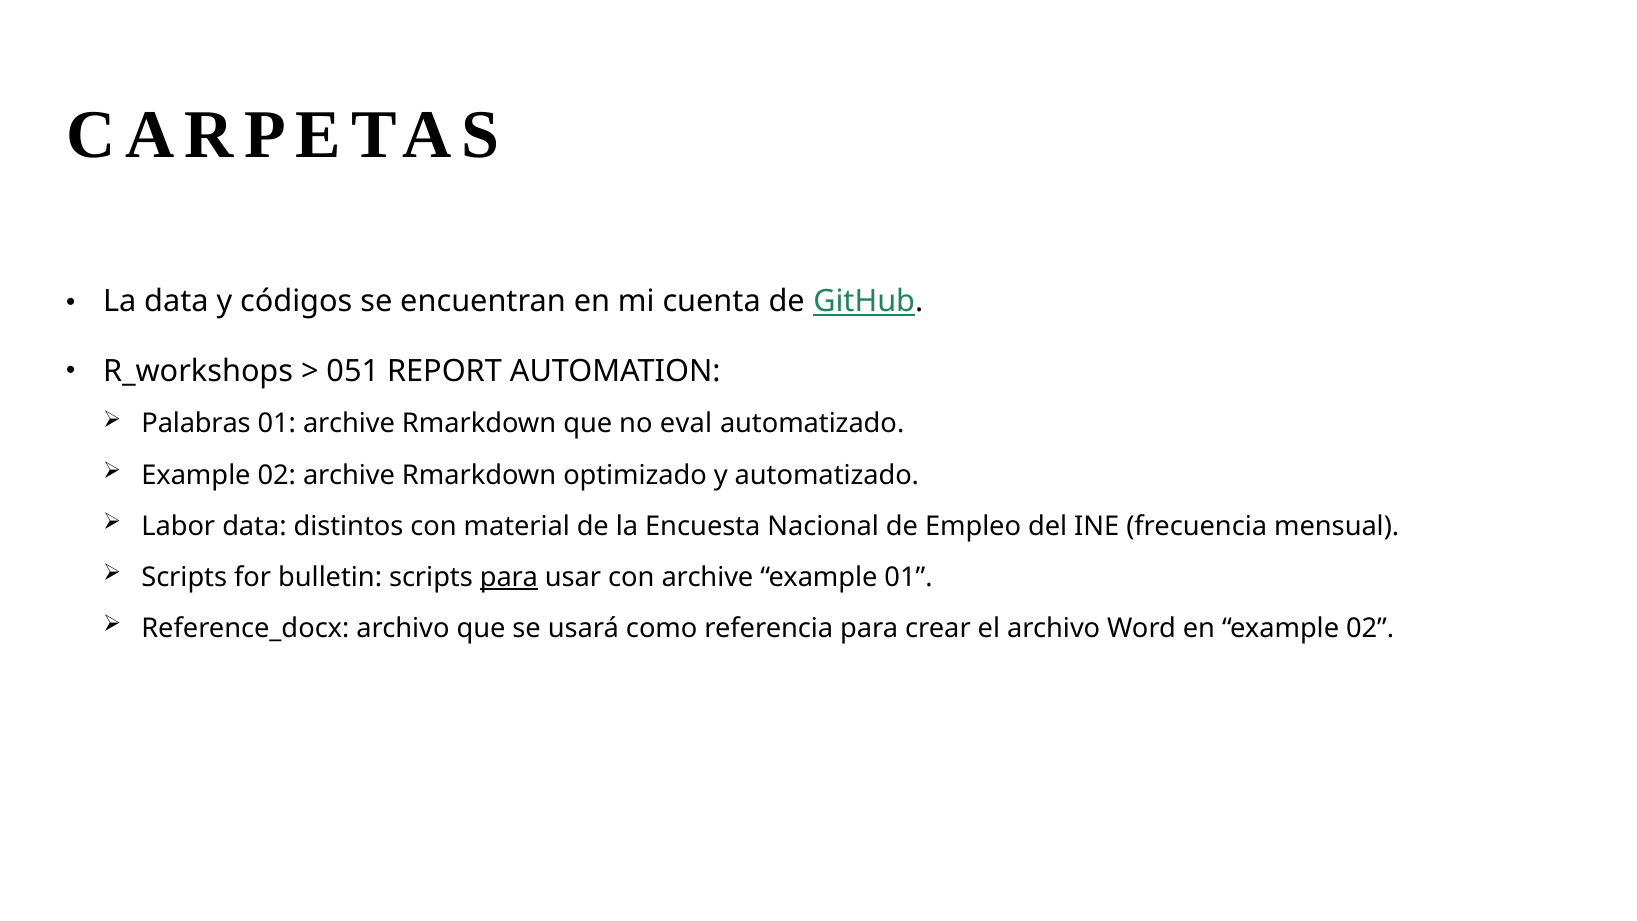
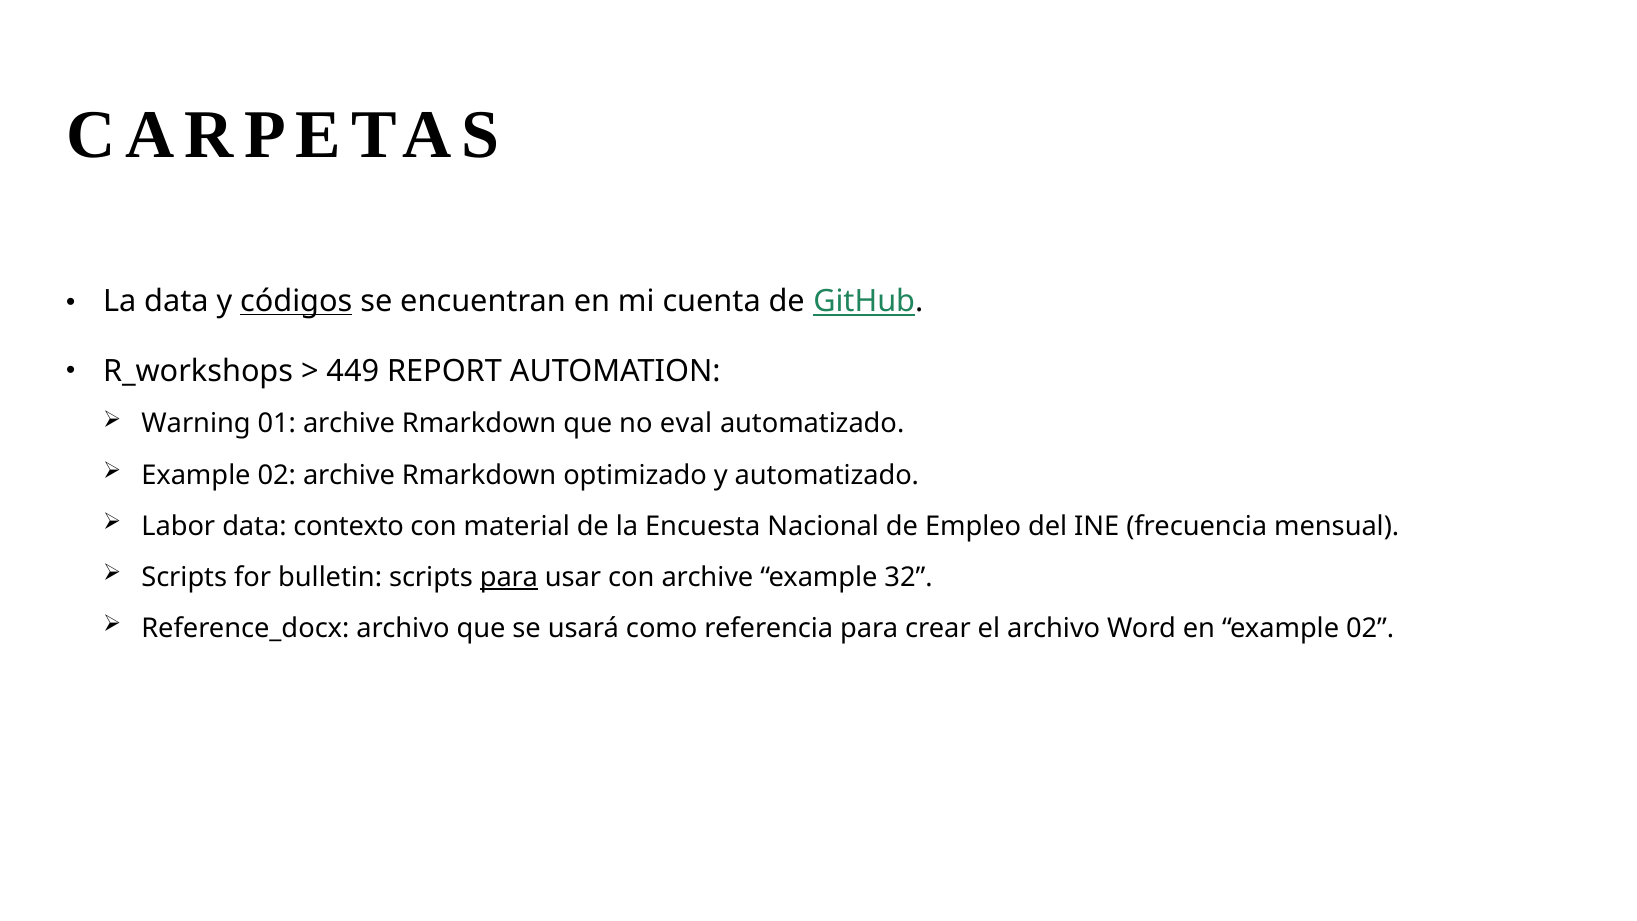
códigos underline: none -> present
051: 051 -> 449
Palabras: Palabras -> Warning
distintos: distintos -> contexto
example 01: 01 -> 32
